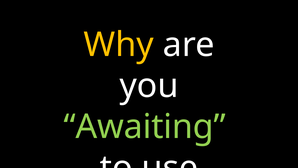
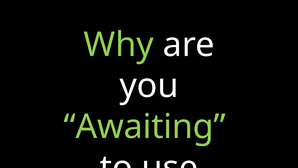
Why colour: yellow -> light green
